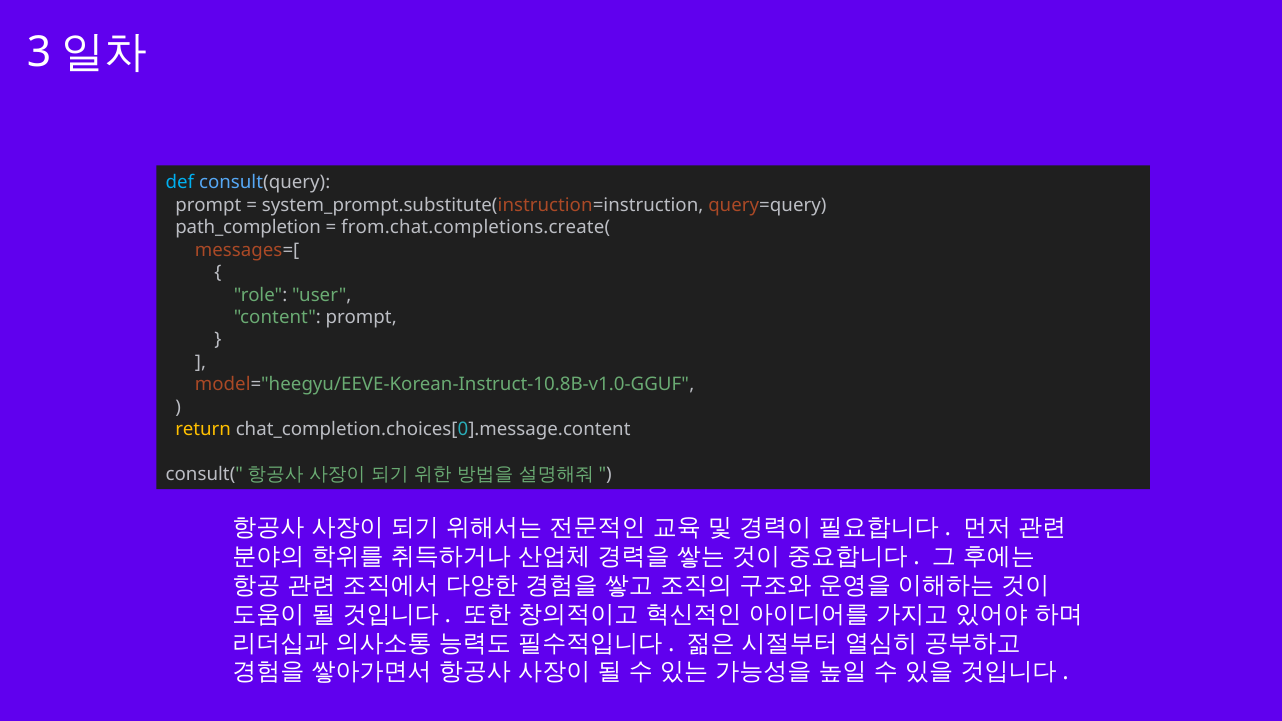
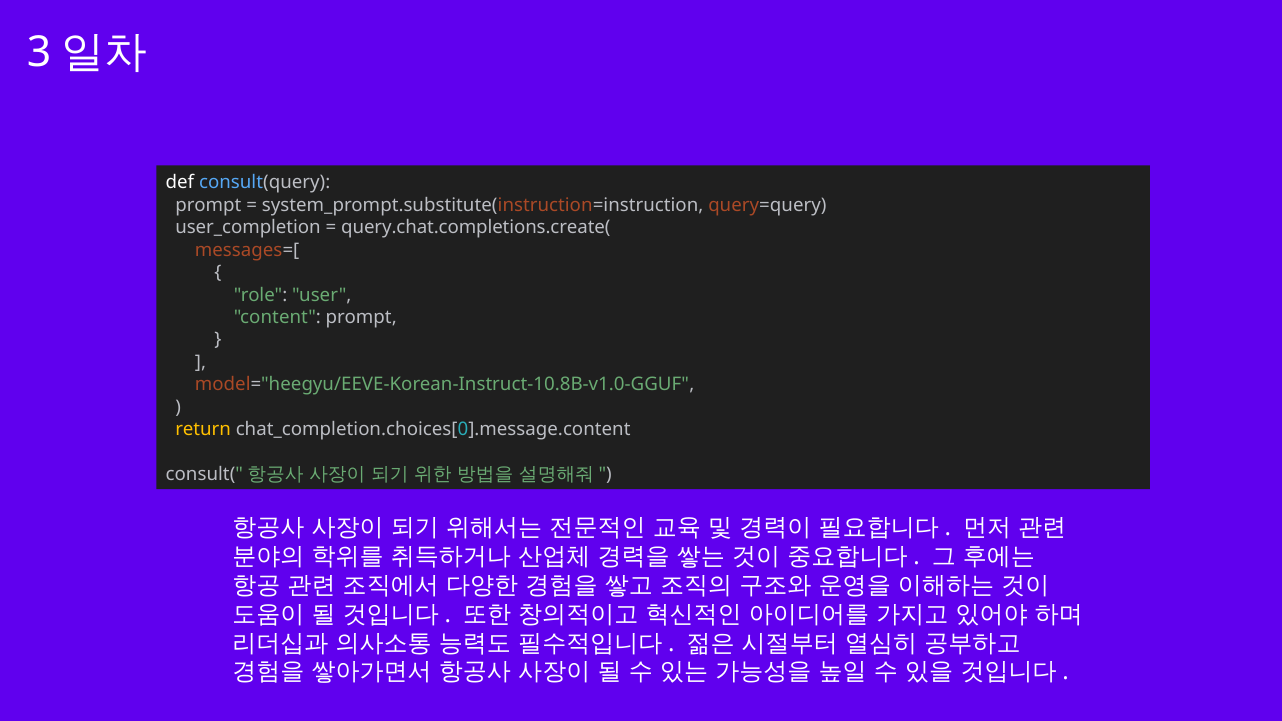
def colour: light blue -> white
path_completion: path_completion -> user_completion
from.chat.completions.create(: from.chat.completions.create( -> query.chat.completions.create(
